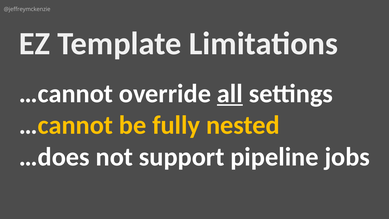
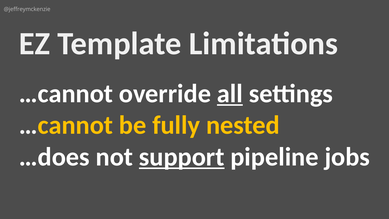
support underline: none -> present
